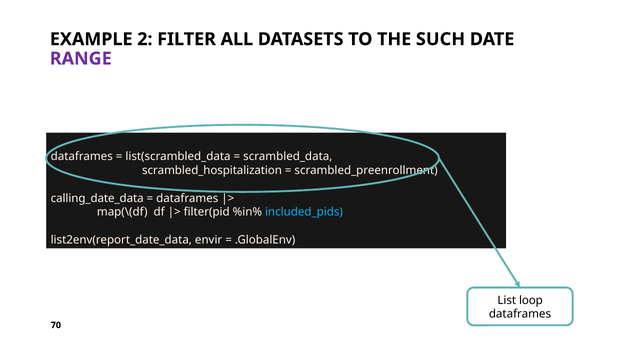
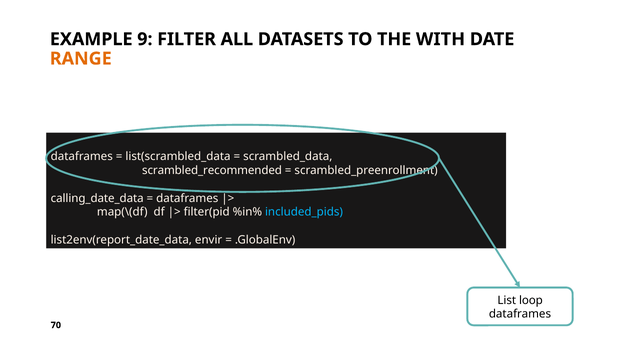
2: 2 -> 9
SUCH: SUCH -> WITH
RANGE colour: purple -> orange
scrambled_hospitalization: scrambled_hospitalization -> scrambled_recommended
